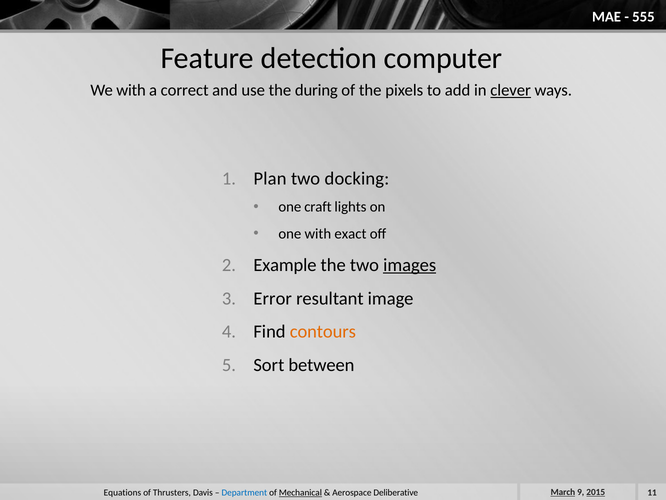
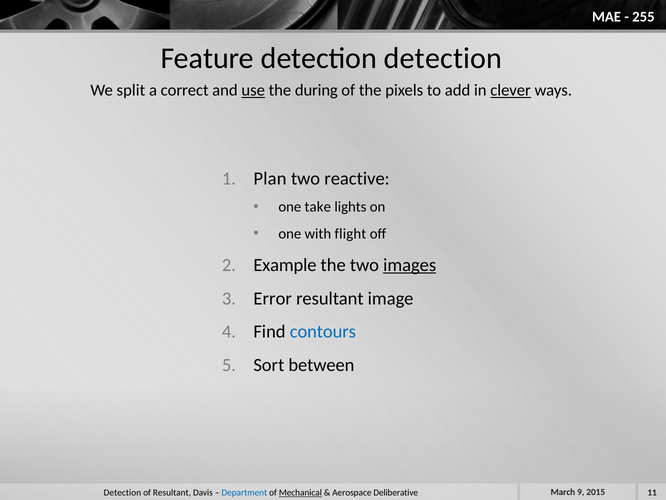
555: 555 -> 255
detection computer: computer -> detection
We with: with -> split
use underline: none -> present
docking: docking -> reactive
craft: craft -> take
exact: exact -> flight
contours colour: orange -> blue
March underline: present -> none
2015 underline: present -> none
Equations at (122, 492): Equations -> Detection
of Thrusters: Thrusters -> Resultant
